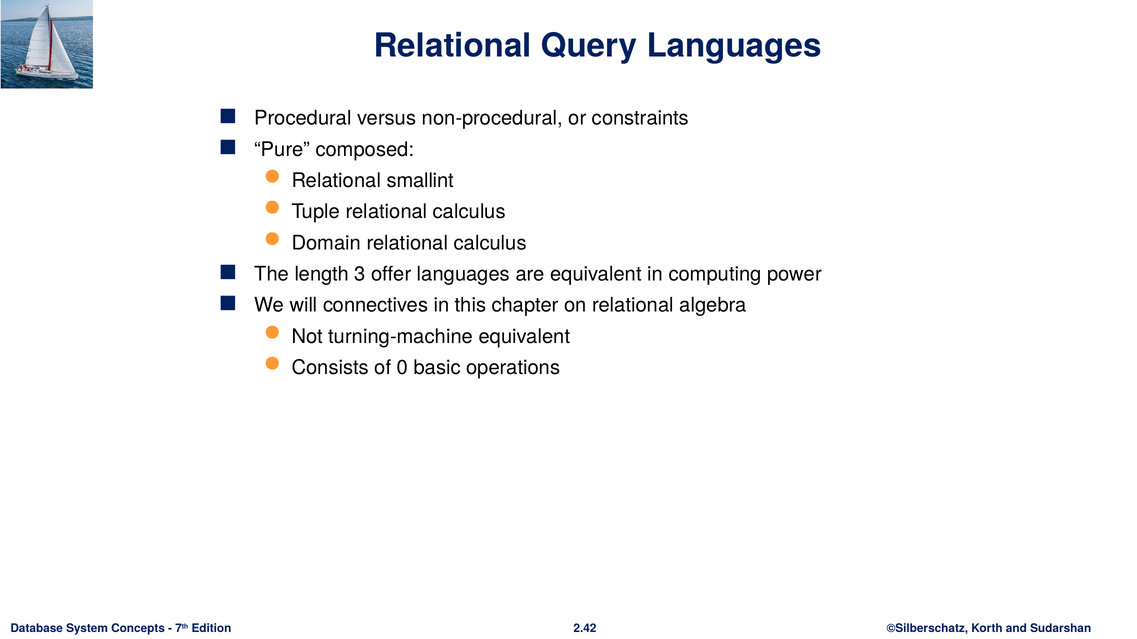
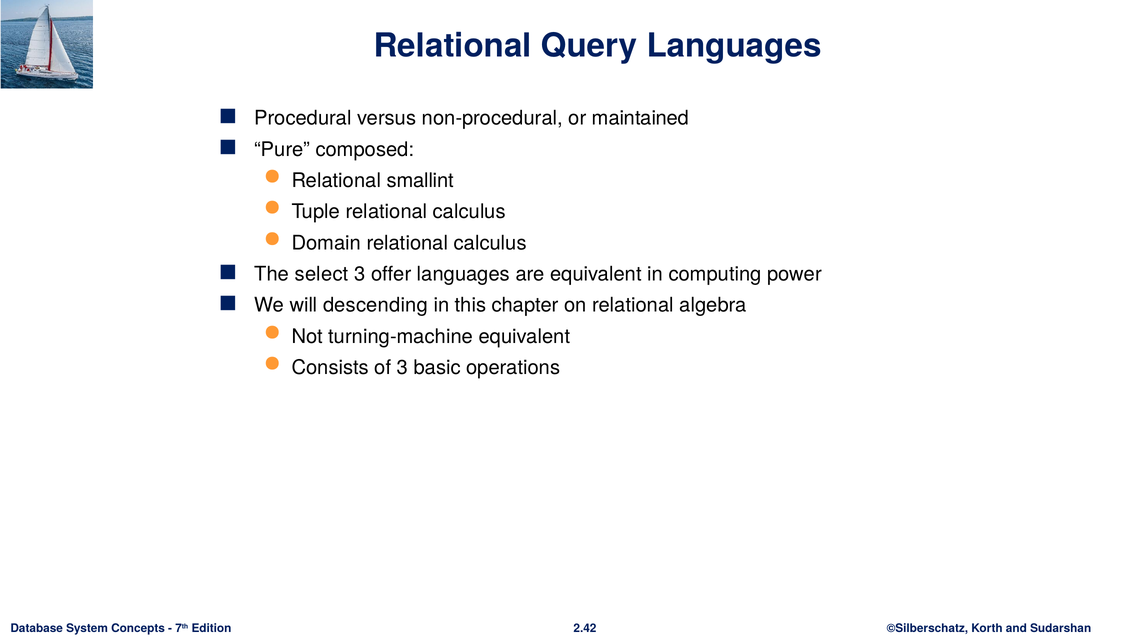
constraints: constraints -> maintained
length: length -> select
connectives: connectives -> descending
of 0: 0 -> 3
